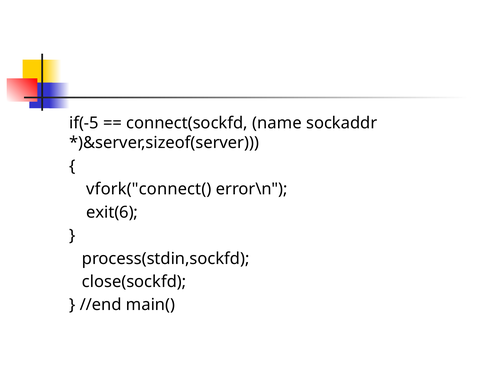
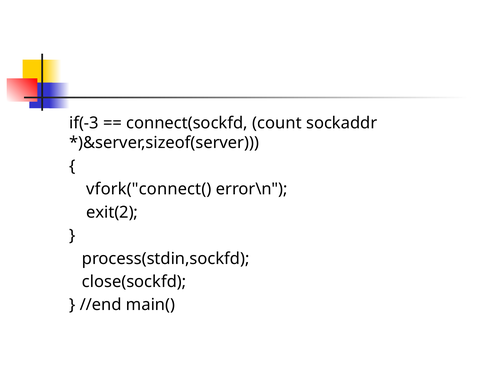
if(-5: if(-5 -> if(-3
name: name -> count
exit(6: exit(6 -> exit(2
